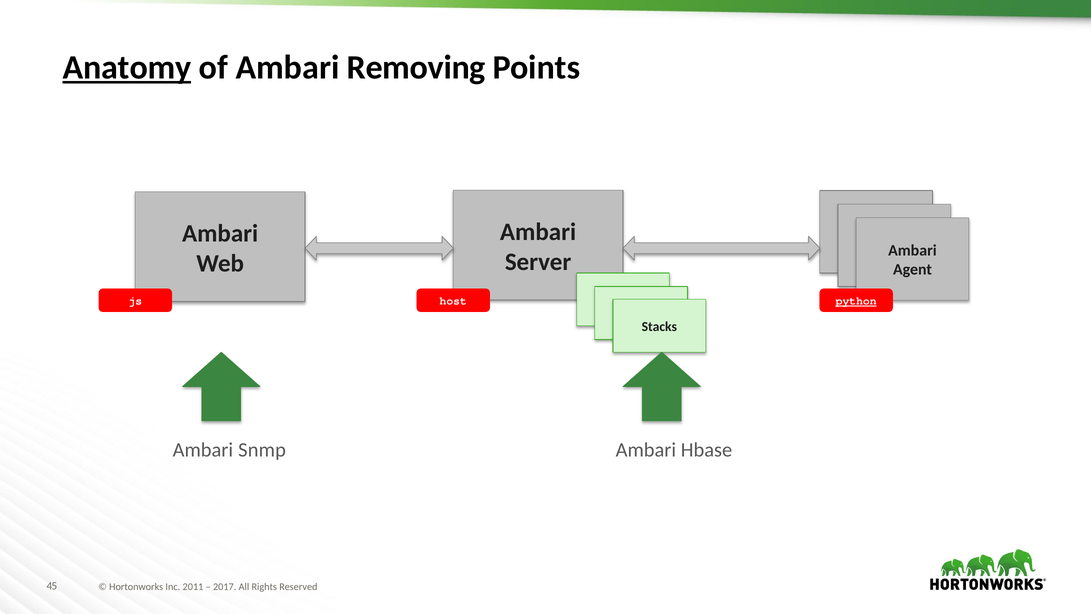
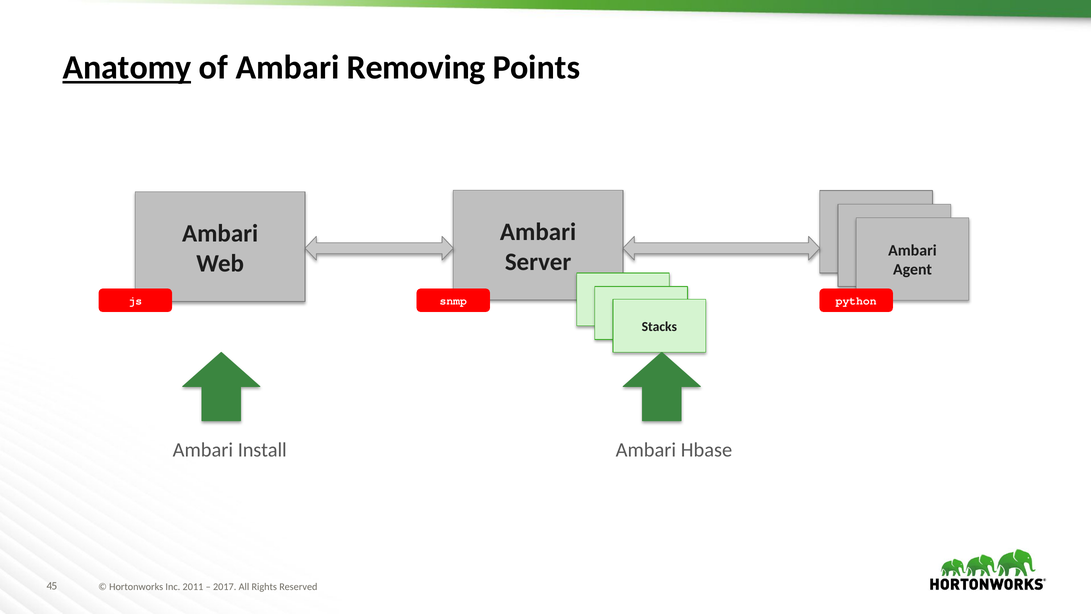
host: host -> snmp
python underline: present -> none
Snmp: Snmp -> Install
